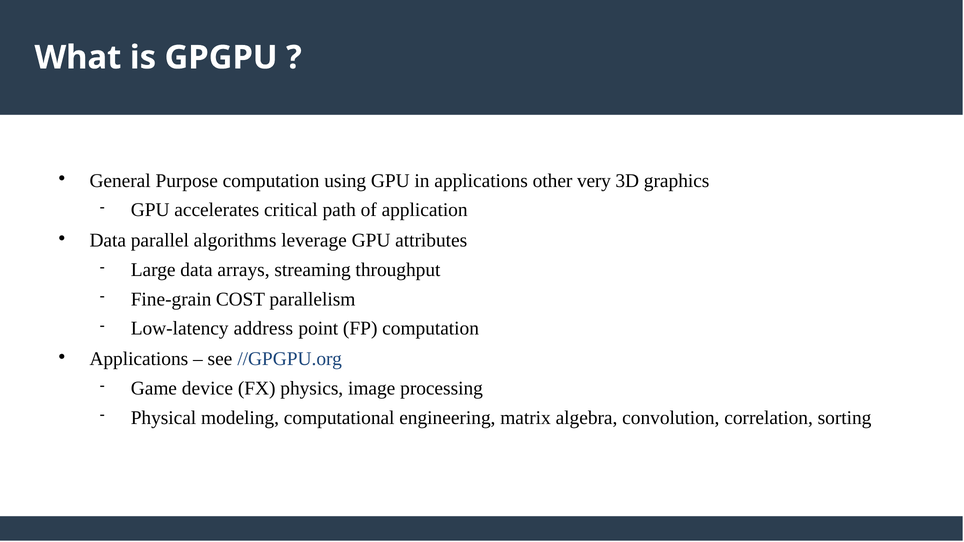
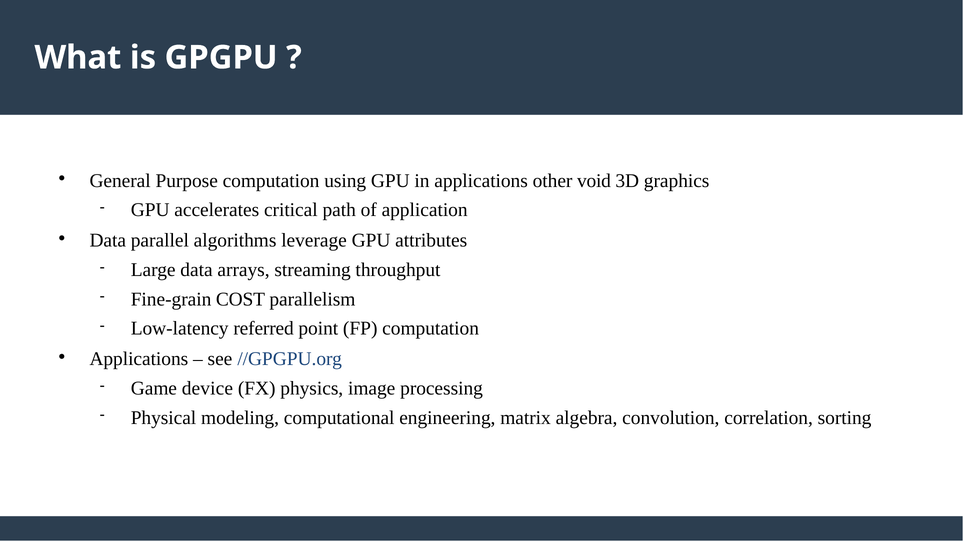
very: very -> void
address: address -> referred
